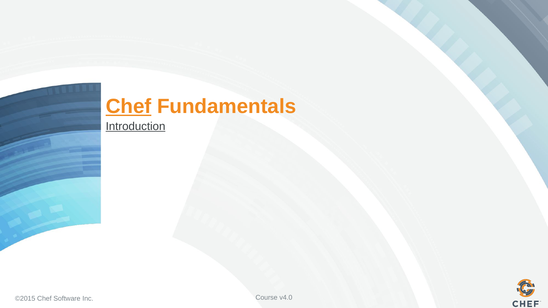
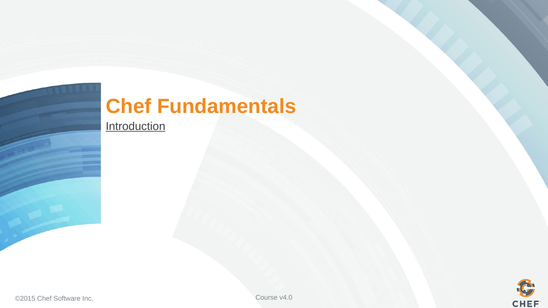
Chef at (129, 107) underline: present -> none
